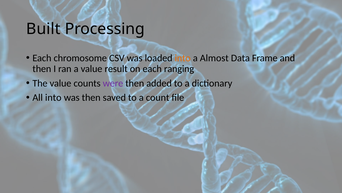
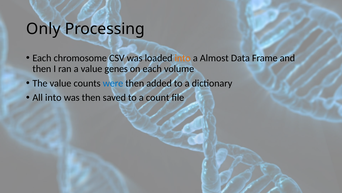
Built: Built -> Only
result: result -> genes
ranging: ranging -> volume
were colour: purple -> blue
